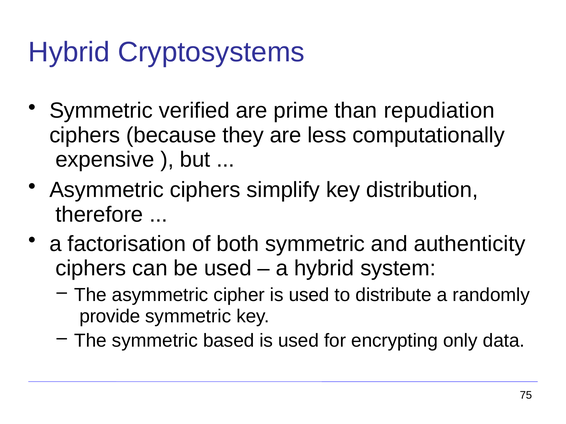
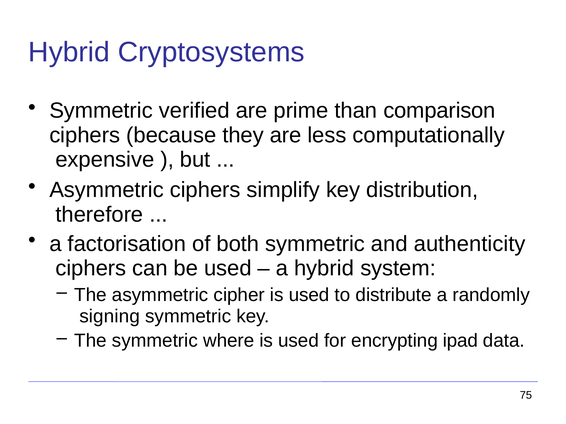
repudiation: repudiation -> comparison
provide: provide -> signing
based: based -> where
only: only -> ipad
